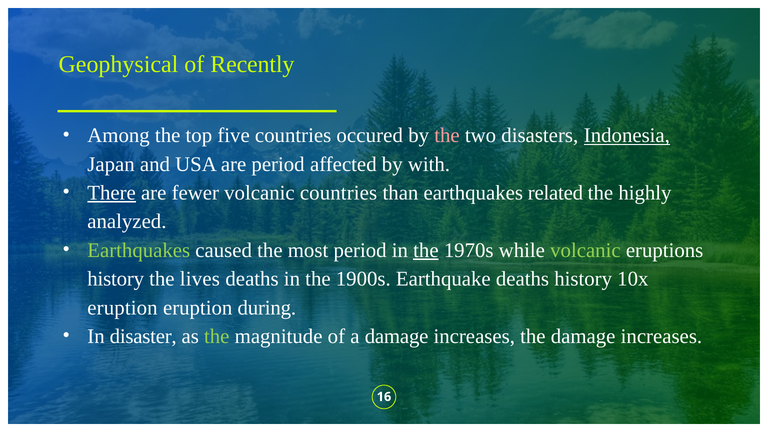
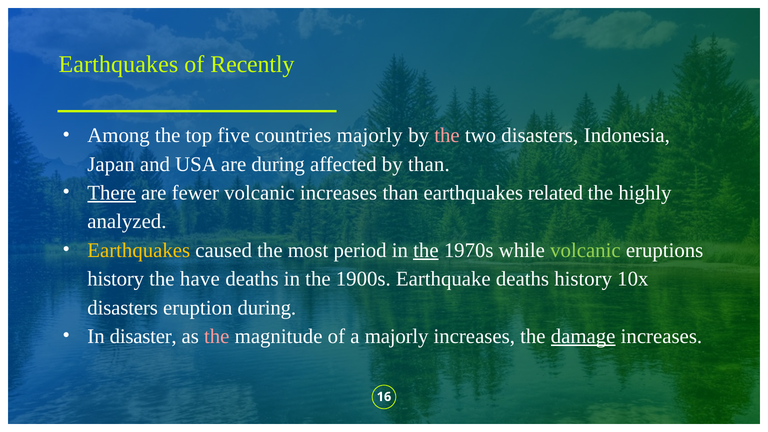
Geophysical at (118, 65): Geophysical -> Earthquakes
countries occured: occured -> majorly
Indonesia underline: present -> none
are period: period -> during
by with: with -> than
volcanic countries: countries -> increases
Earthquakes at (139, 250) colour: light green -> yellow
lives: lives -> have
eruption at (122, 308): eruption -> disasters
the at (217, 336) colour: light green -> pink
a damage: damage -> majorly
damage at (583, 336) underline: none -> present
